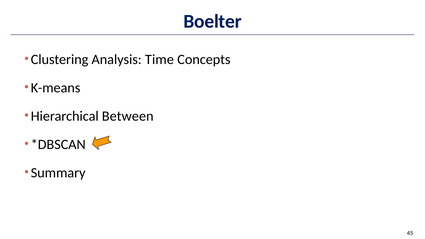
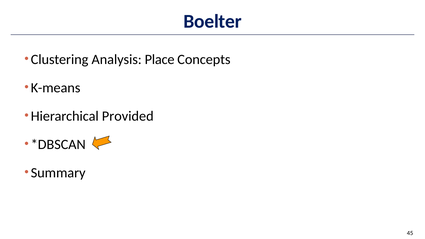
Time: Time -> Place
Between: Between -> Provided
